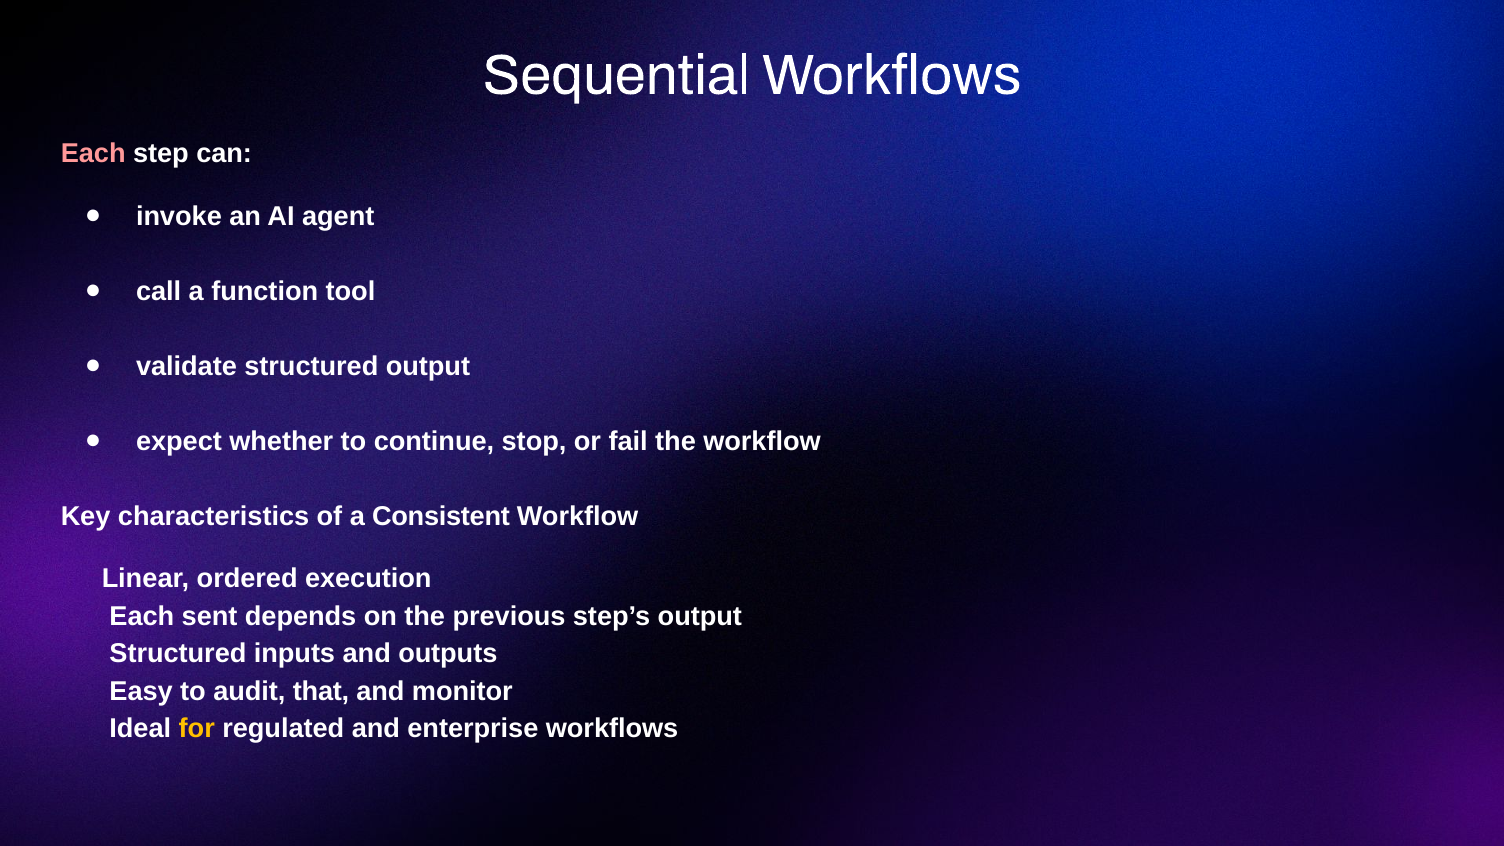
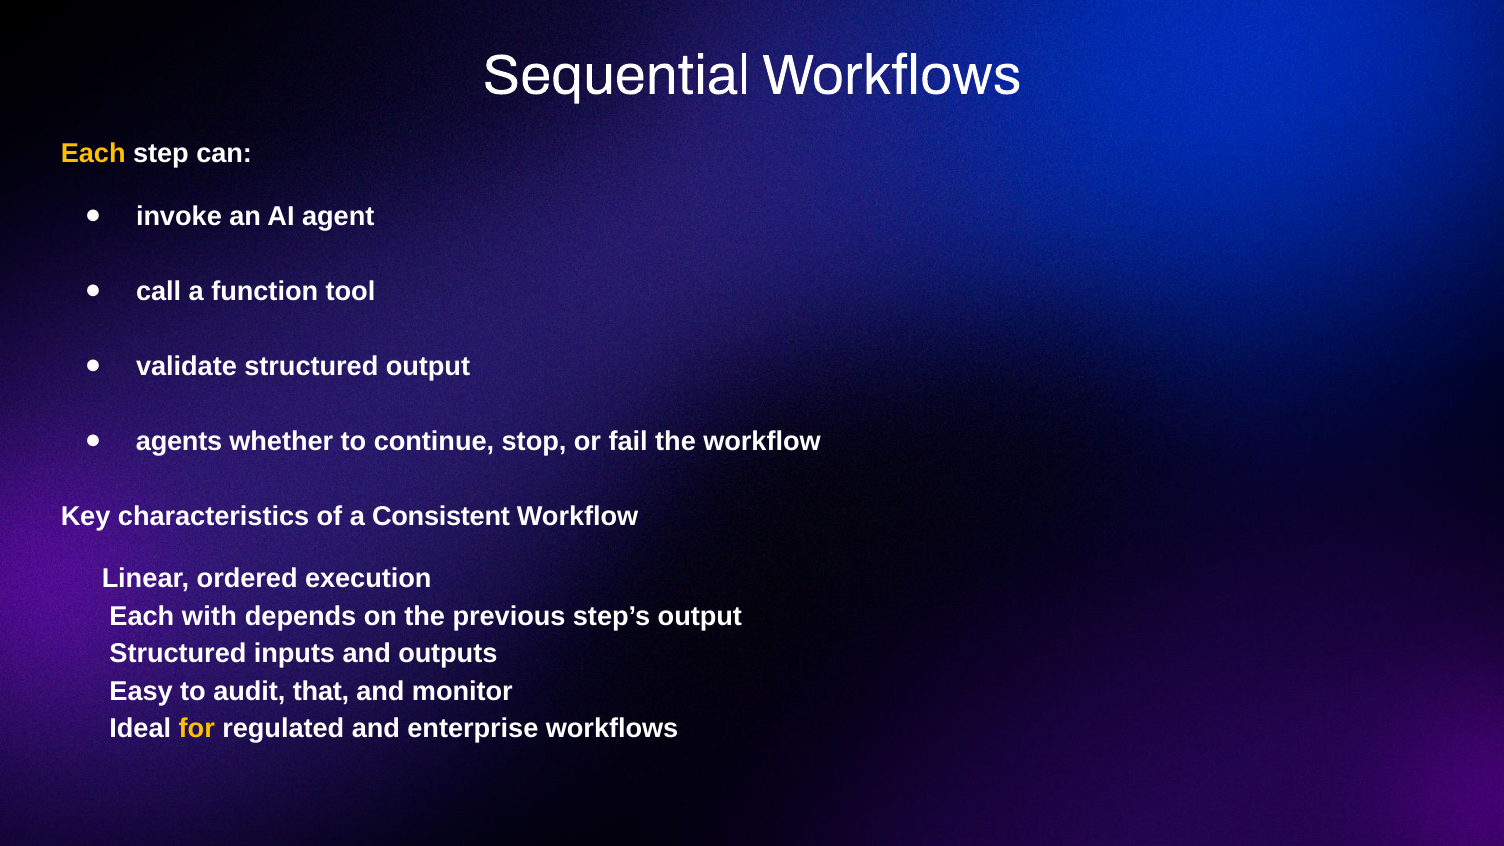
Each at (93, 154) colour: pink -> yellow
expect: expect -> agents
sent: sent -> with
